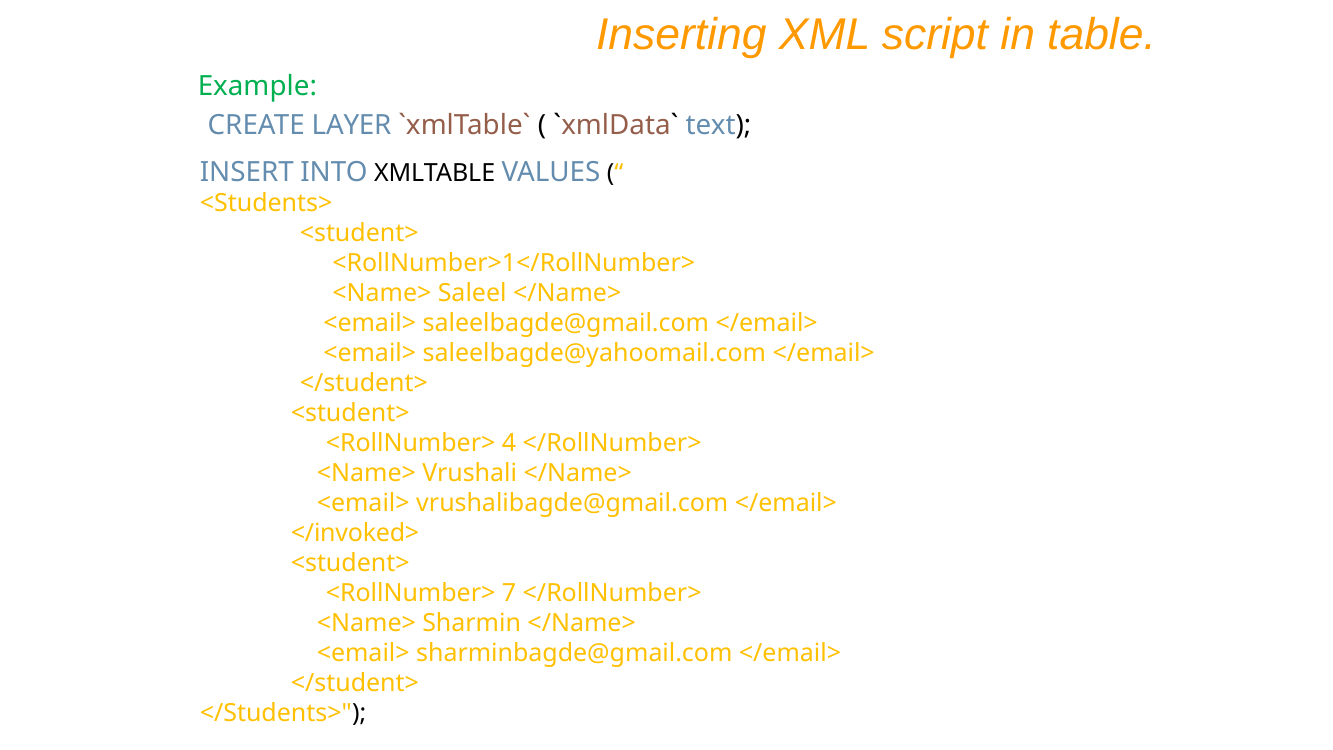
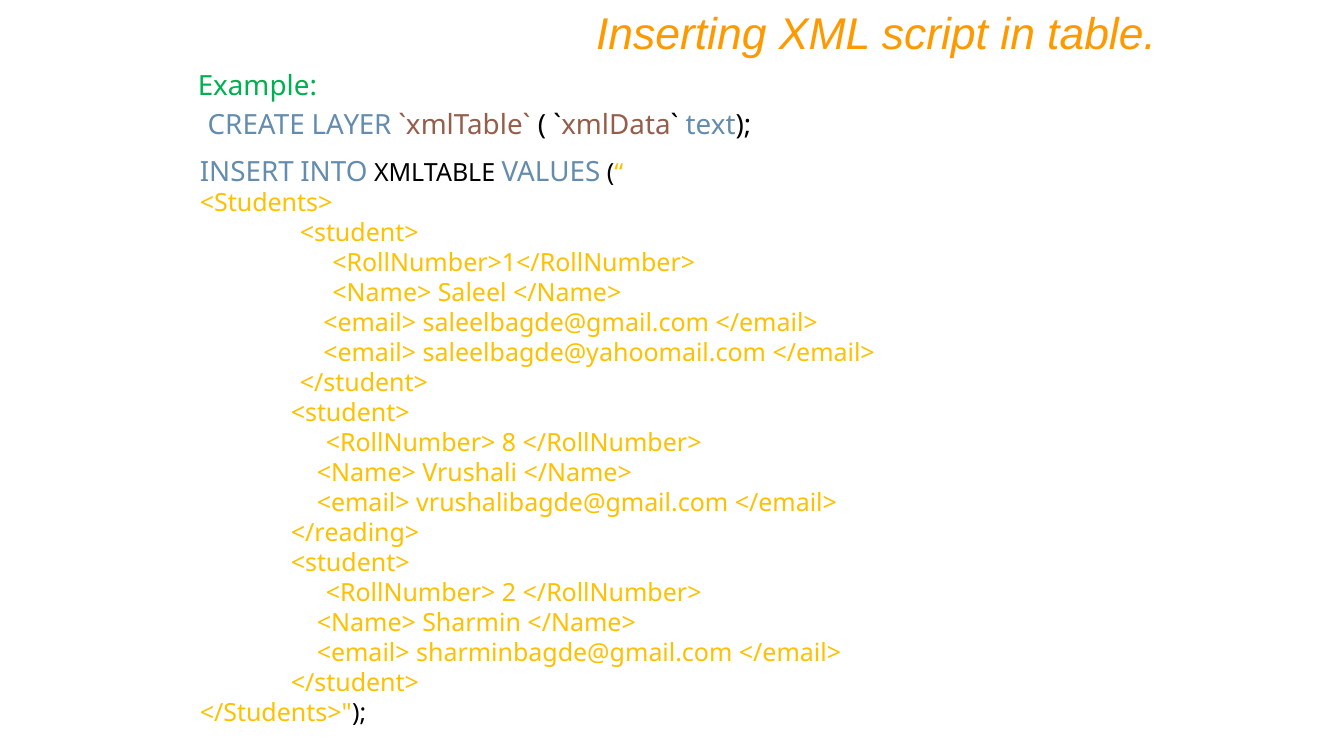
4: 4 -> 8
</invoked>: </invoked> -> </reading>
7: 7 -> 2
